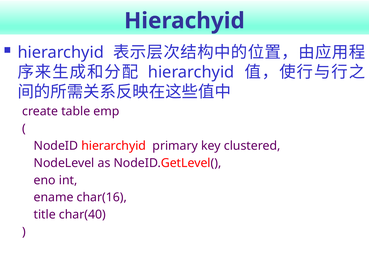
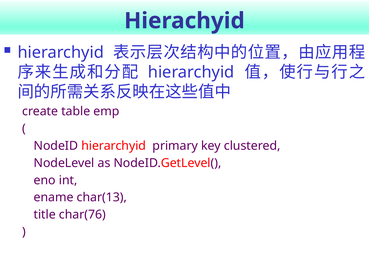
char(16: char(16 -> char(13
char(40: char(40 -> char(76
